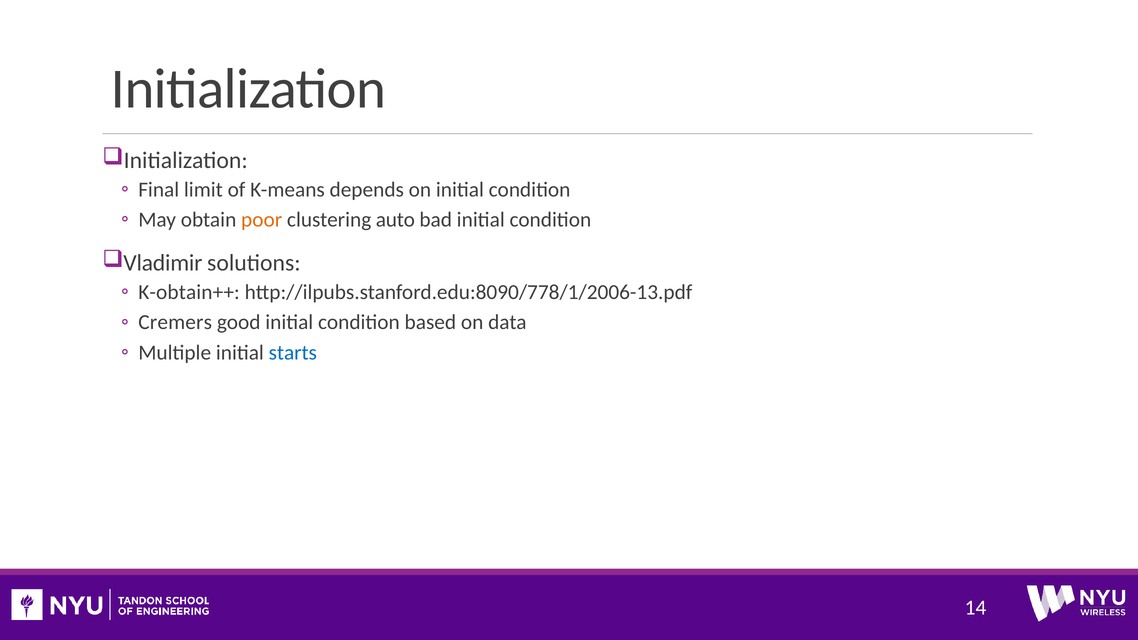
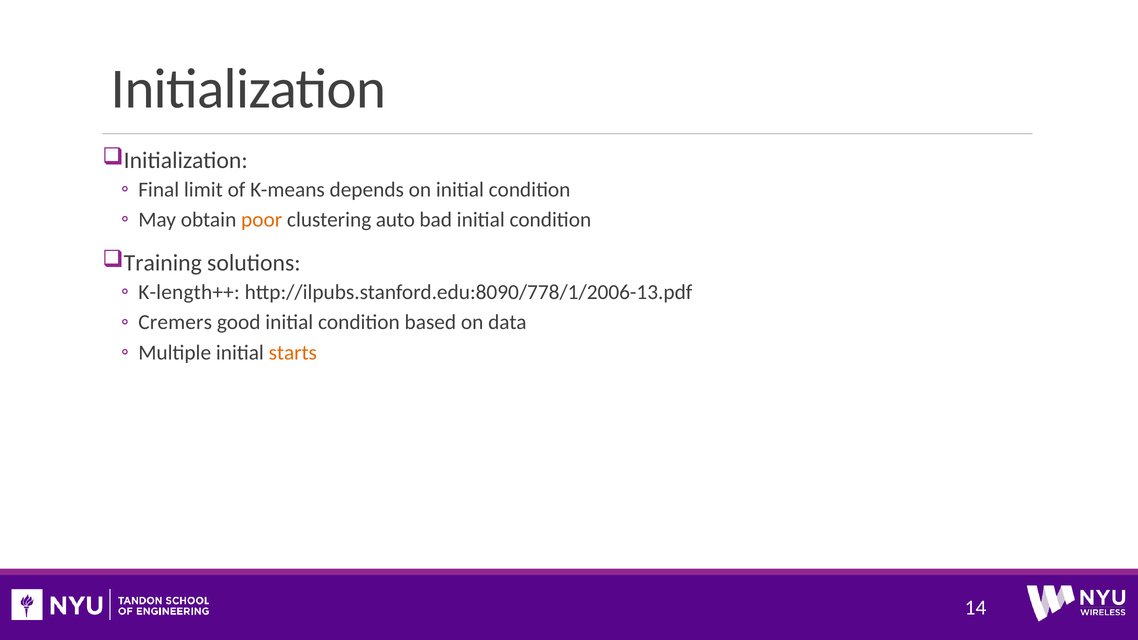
Vladimir: Vladimir -> Training
K-obtain++: K-obtain++ -> K-length++
starts colour: blue -> orange
